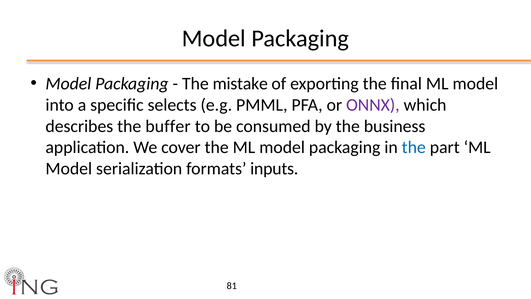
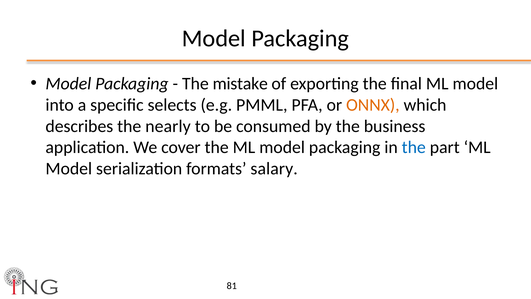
ONNX colour: purple -> orange
buffer: buffer -> nearly
inputs: inputs -> salary
